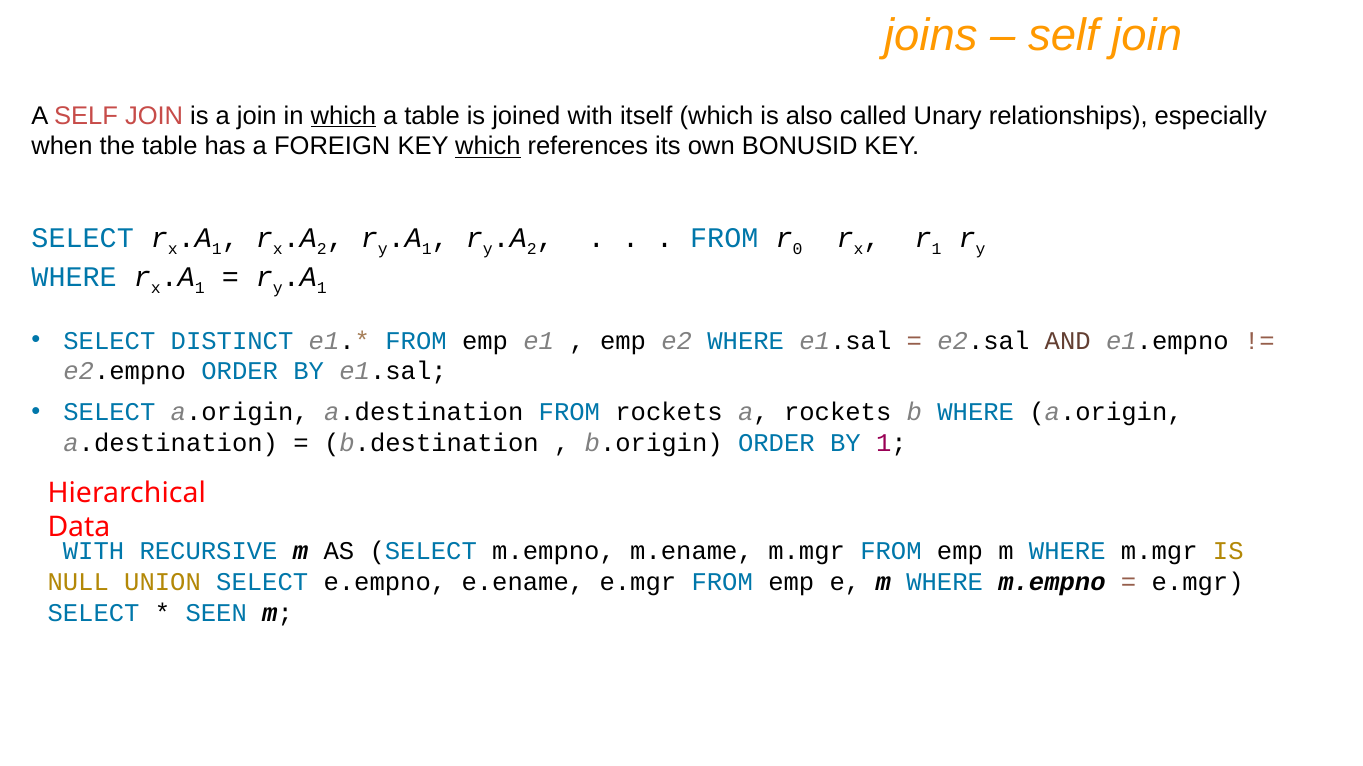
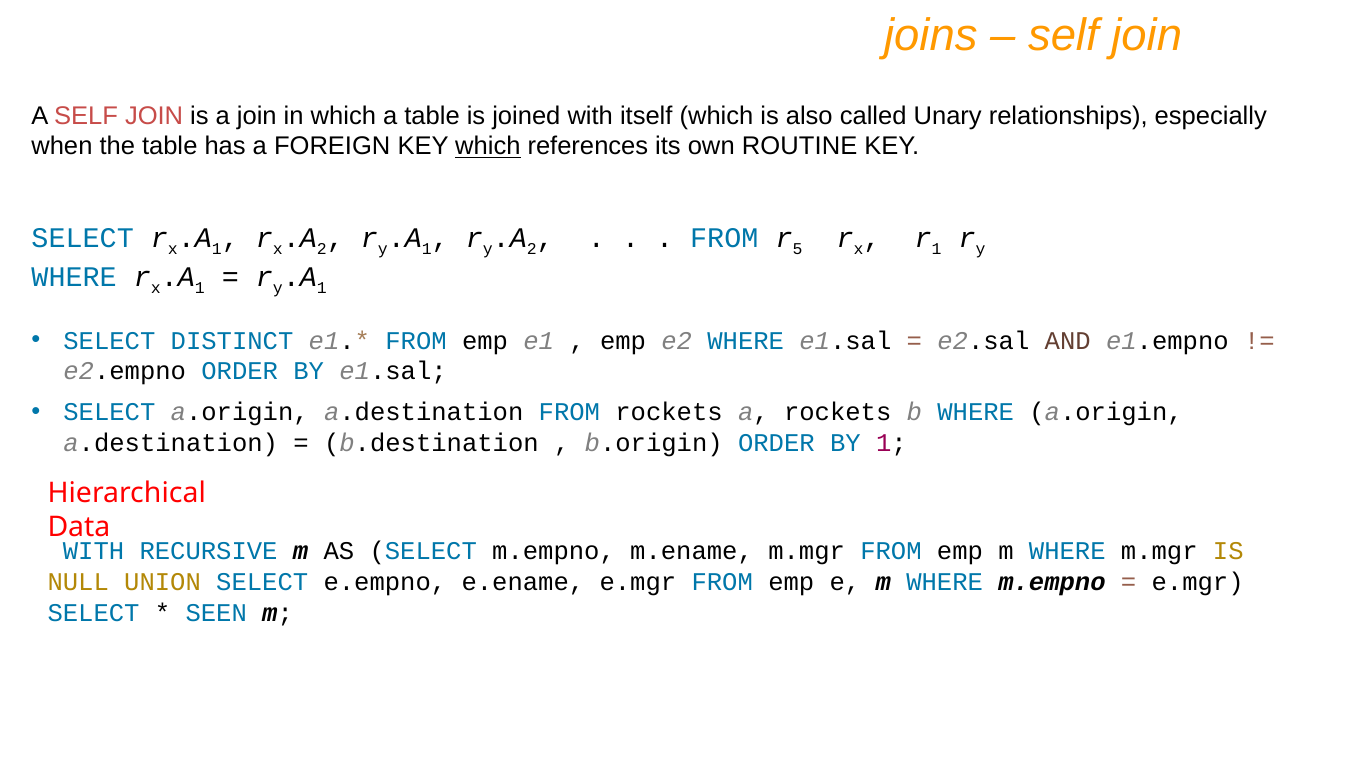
which at (343, 116) underline: present -> none
BONUSID: BONUSID -> ROUTINE
0: 0 -> 5
